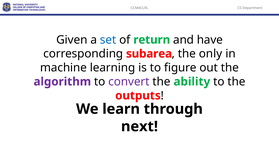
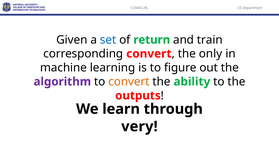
have: have -> train
corresponding subarea: subarea -> convert
convert at (129, 82) colour: purple -> orange
next: next -> very
